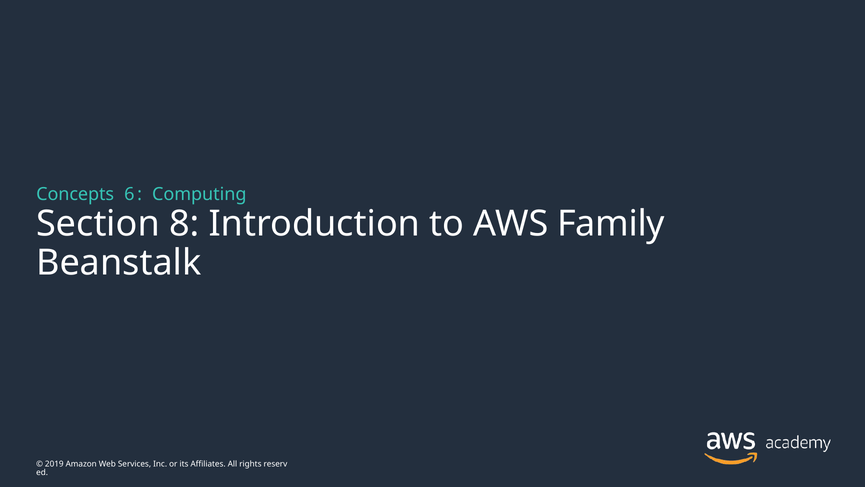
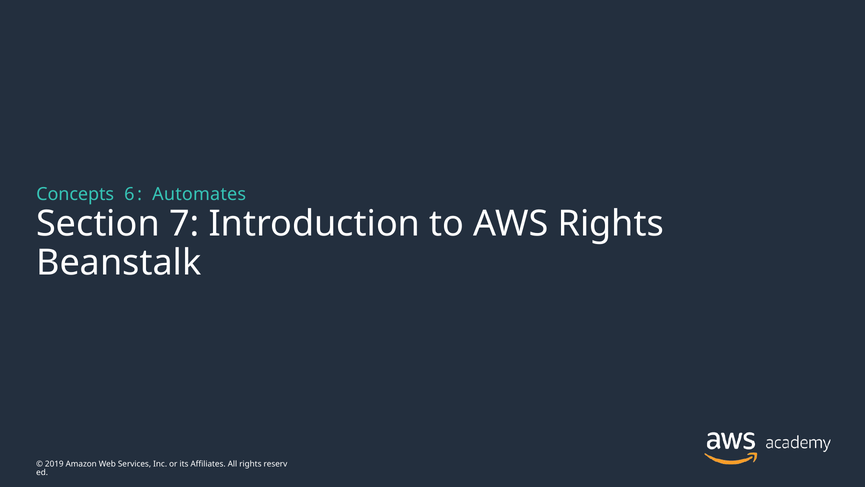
Computing: Computing -> Automates
8: 8 -> 7
AWS Family: Family -> Rights
